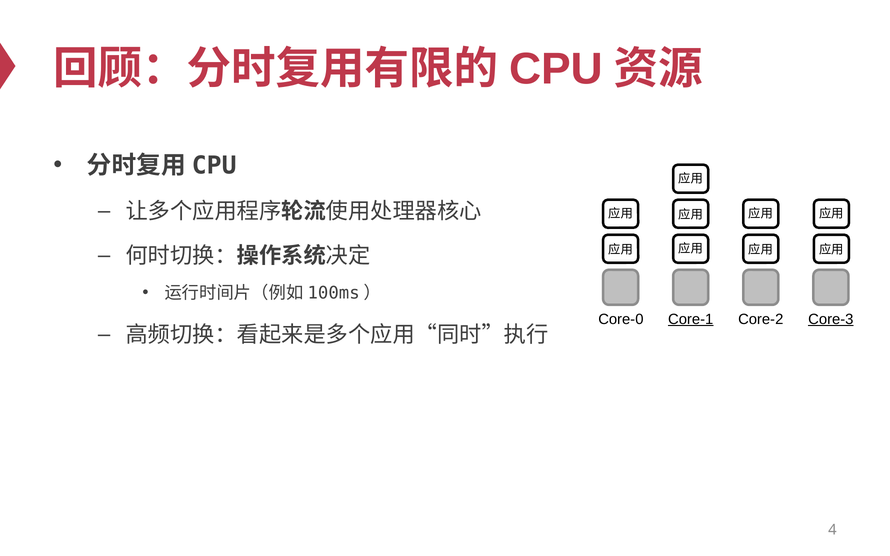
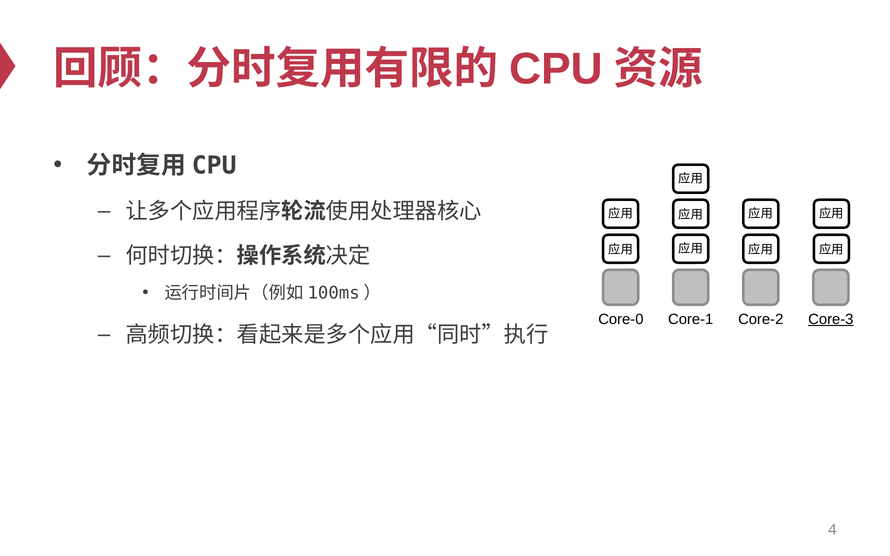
Core-1 underline: present -> none
